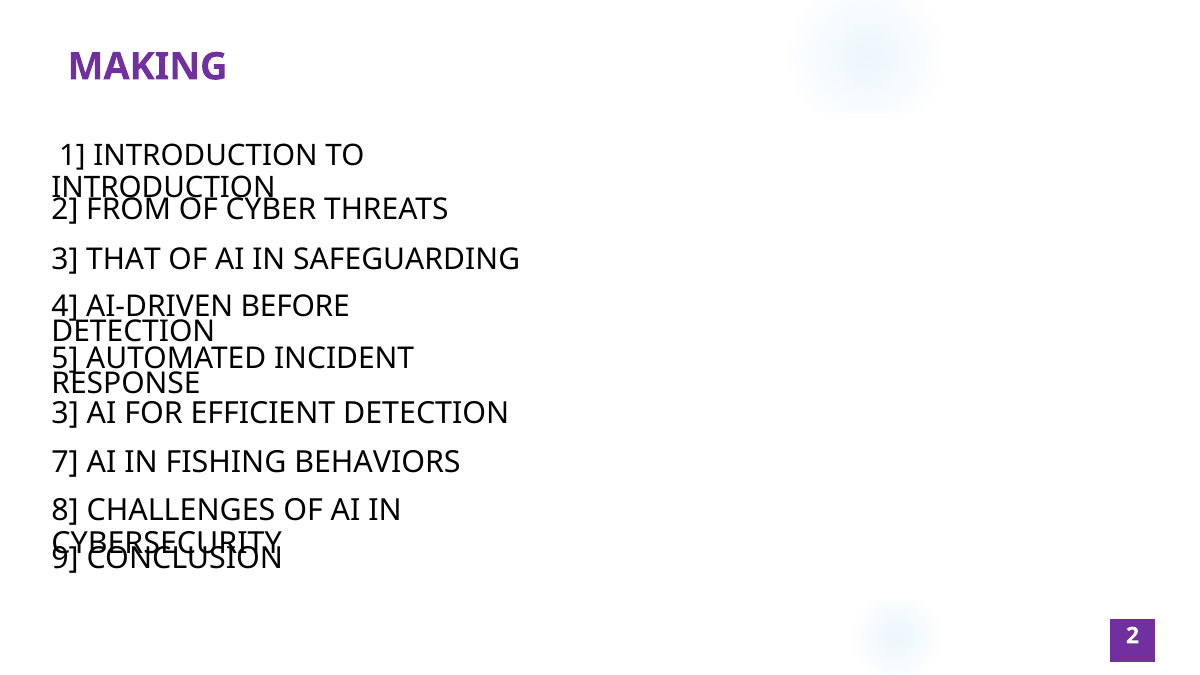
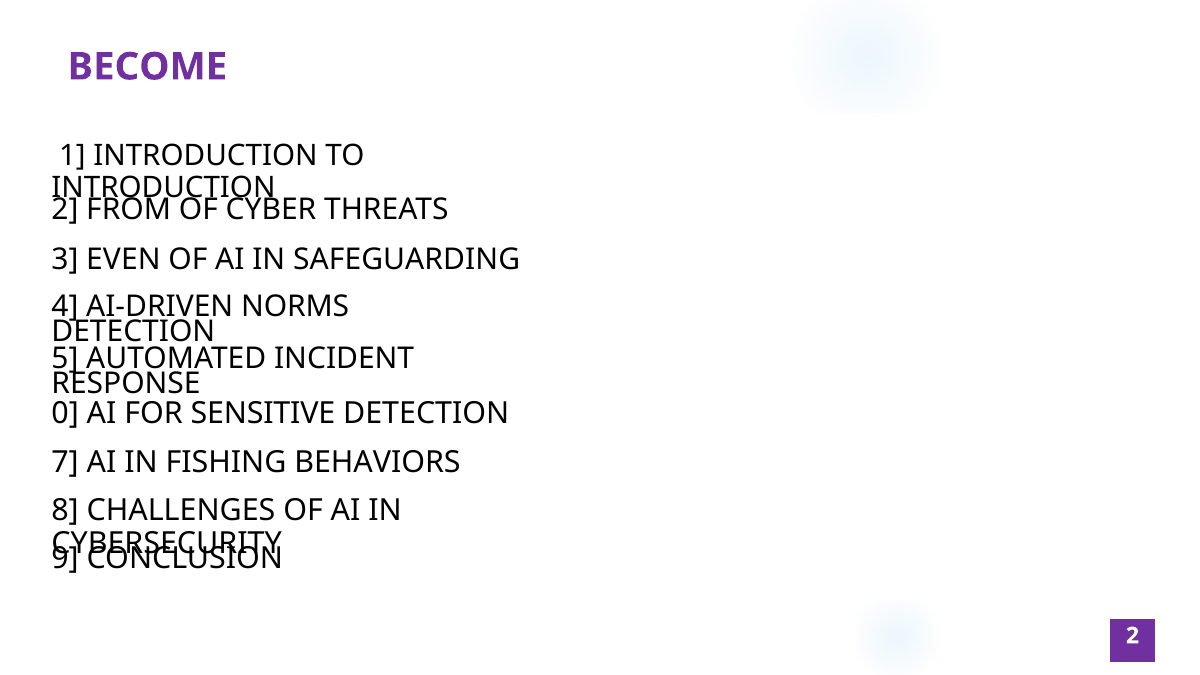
MAKING: MAKING -> BECOME
THAT: THAT -> EVEN
BEFORE: BEFORE -> NORMS
3 at (65, 413): 3 -> 0
EFFICIENT: EFFICIENT -> SENSITIVE
